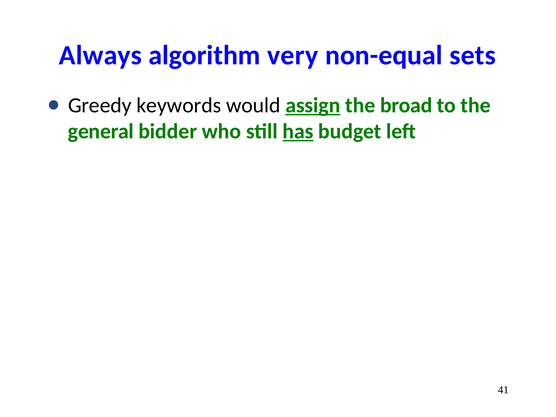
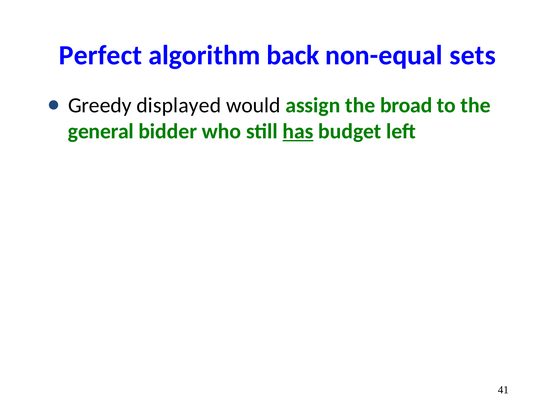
Always: Always -> Perfect
very: very -> back
keywords: keywords -> displayed
assign underline: present -> none
